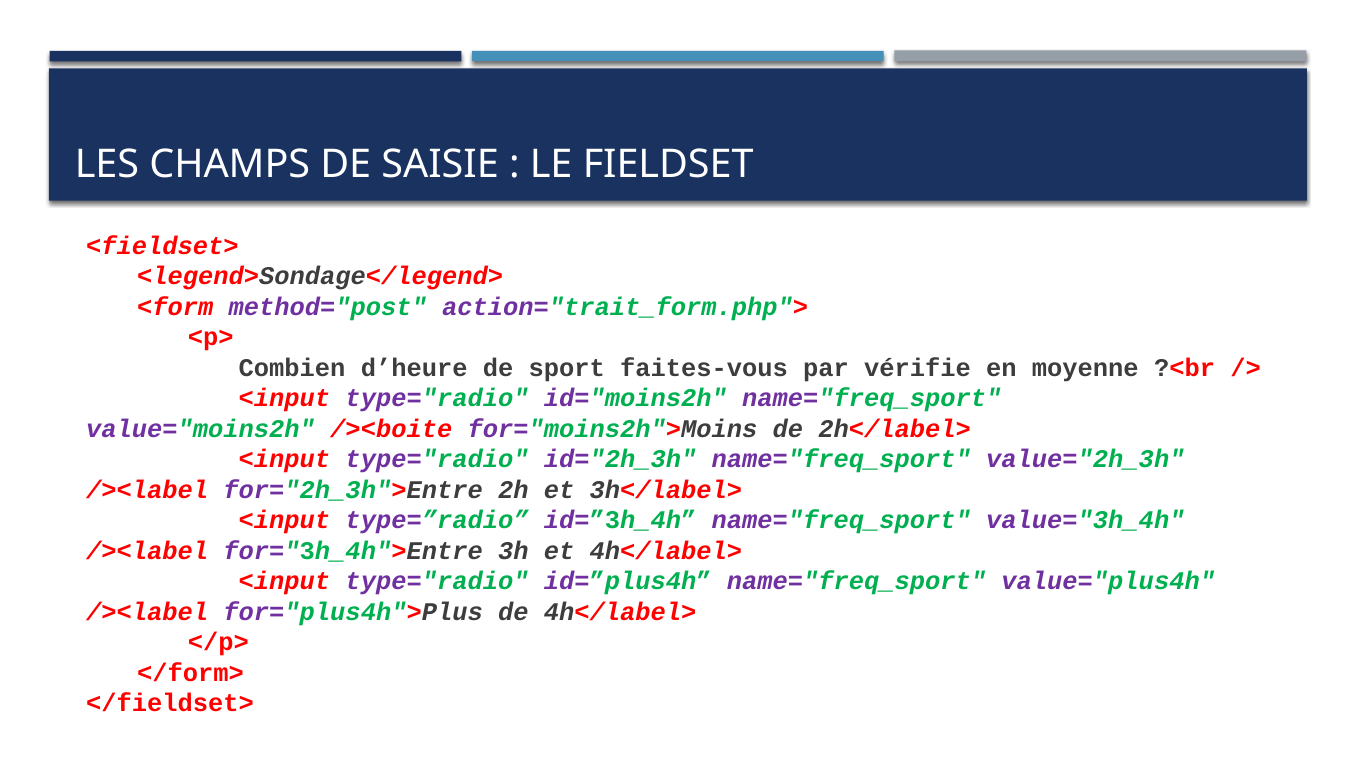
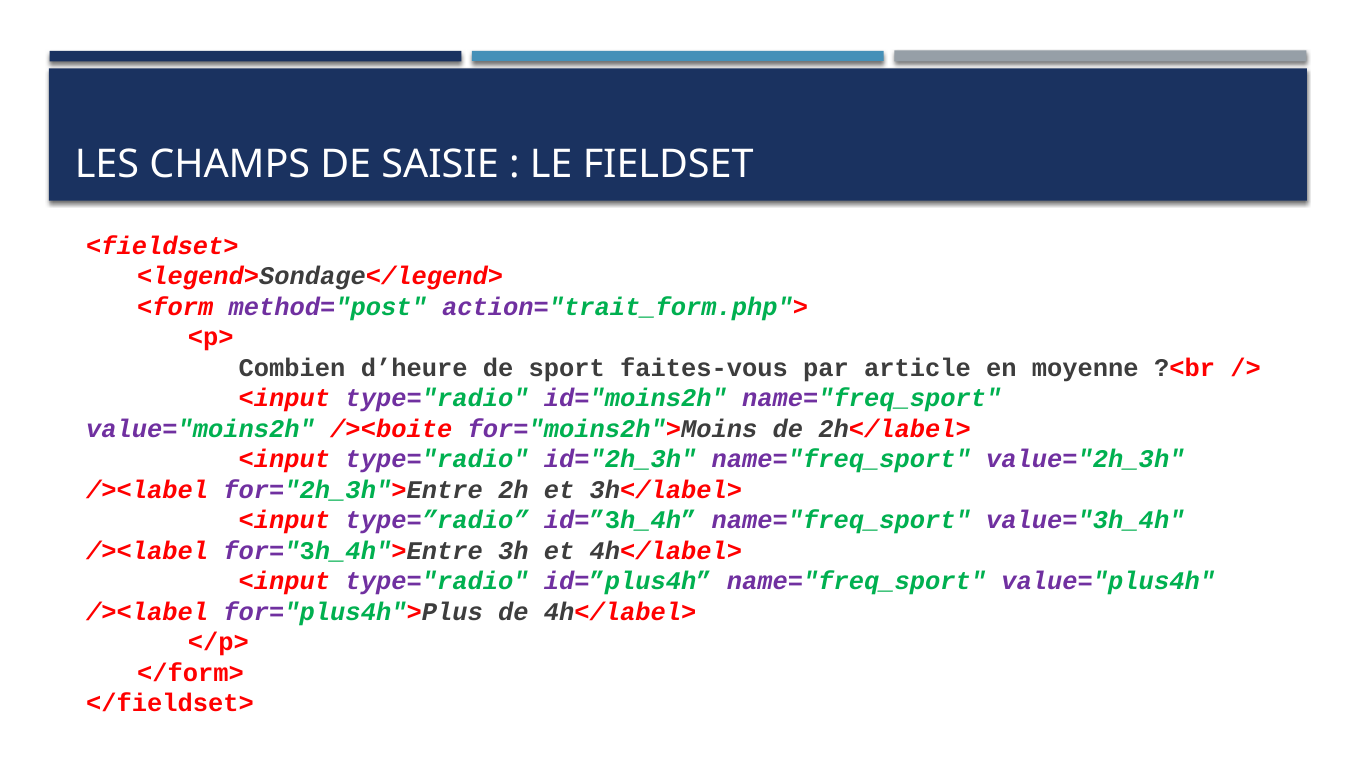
vérifie: vérifie -> article
